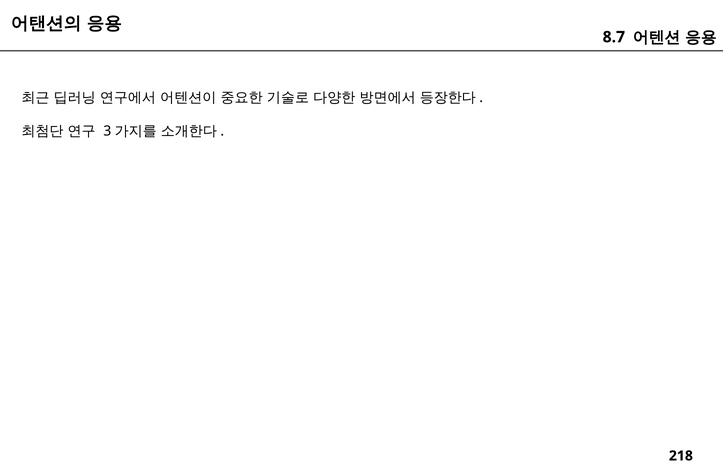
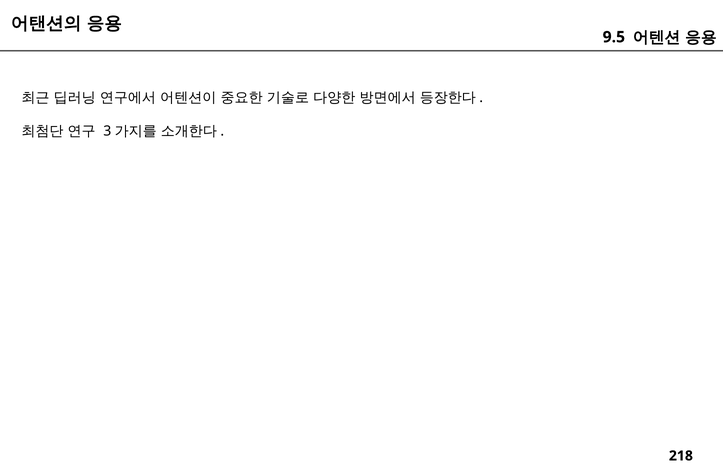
8.7: 8.7 -> 9.5
